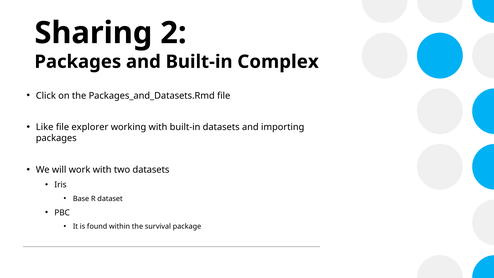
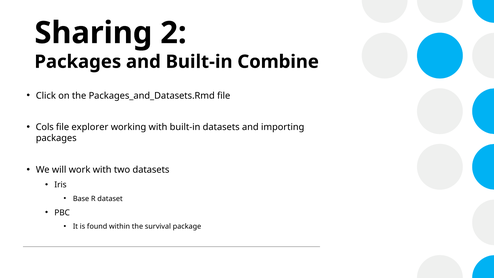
Complex: Complex -> Combine
Like: Like -> Cols
